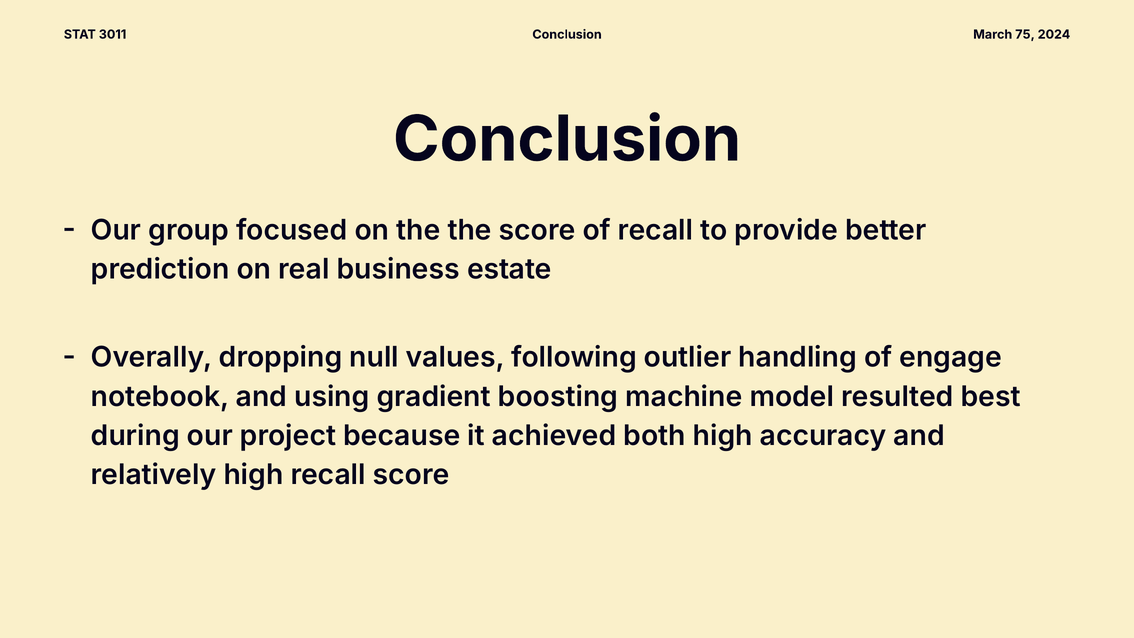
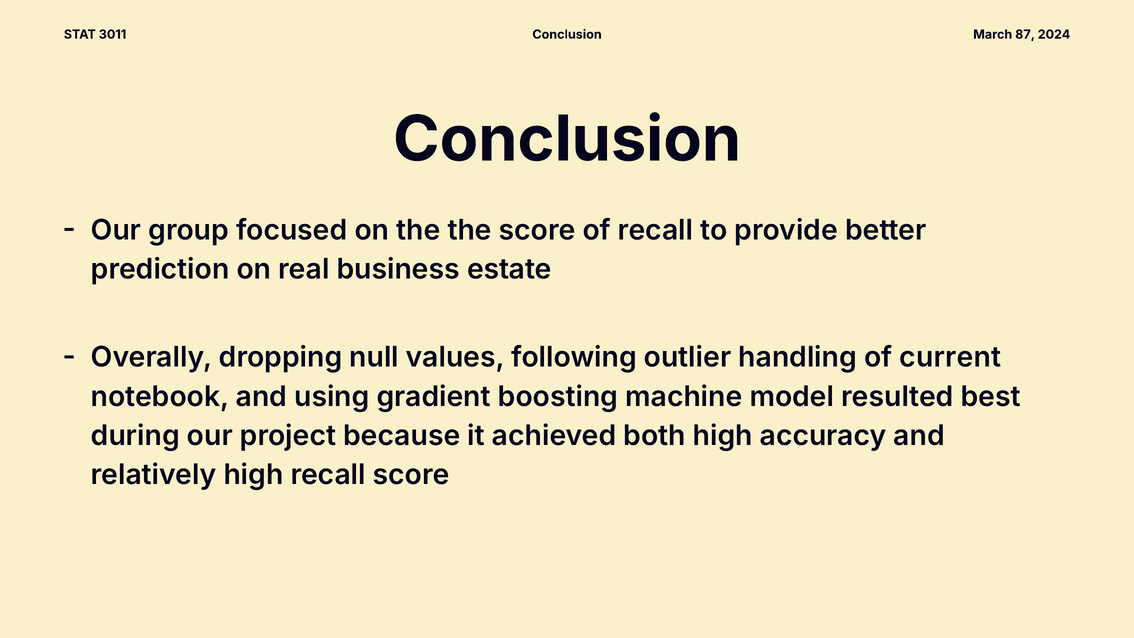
75: 75 -> 87
engage: engage -> current
